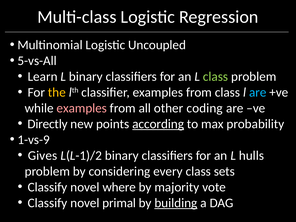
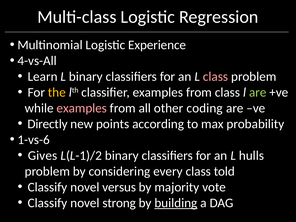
Uncoupled: Uncoupled -> Experience
5-vs-All: 5-vs-All -> 4-vs-All
class at (216, 77) colour: light green -> pink
are at (258, 92) colour: light blue -> light green
according underline: present -> none
1-vs-9: 1-vs-9 -> 1-vs-6
sets: sets -> told
where: where -> versus
primal: primal -> strong
